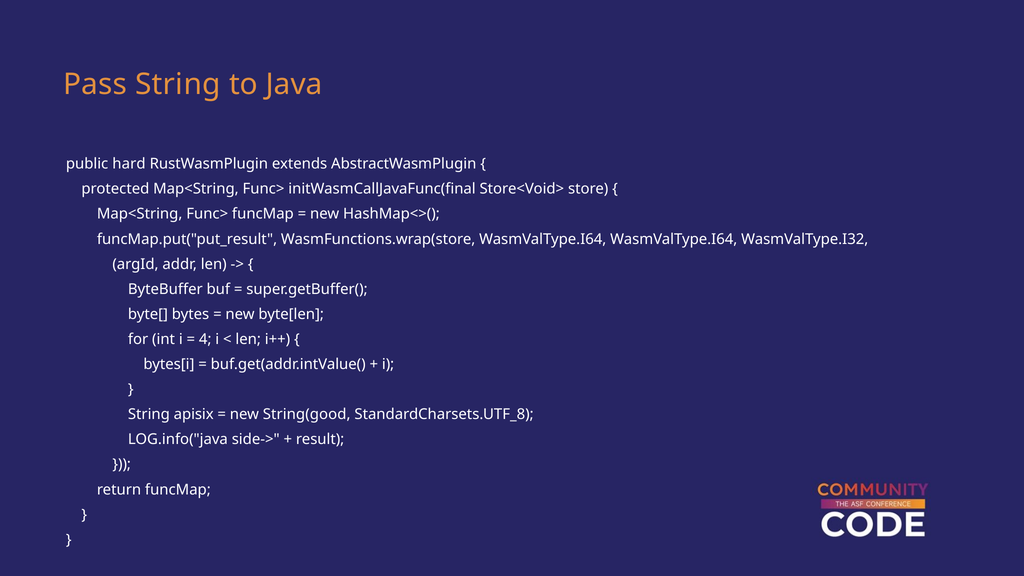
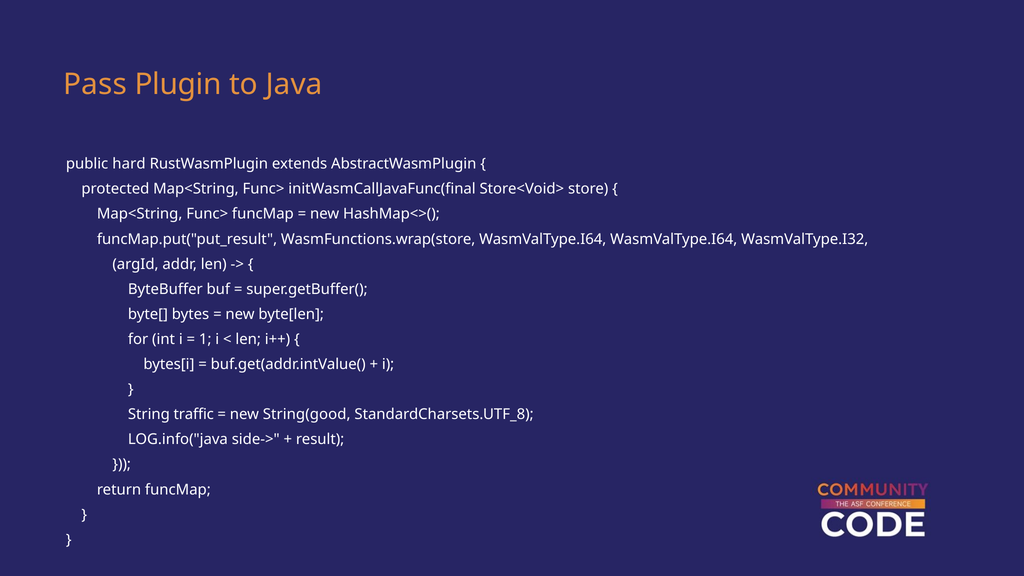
Pass String: String -> Plugin
4: 4 -> 1
apisix: apisix -> traffic
